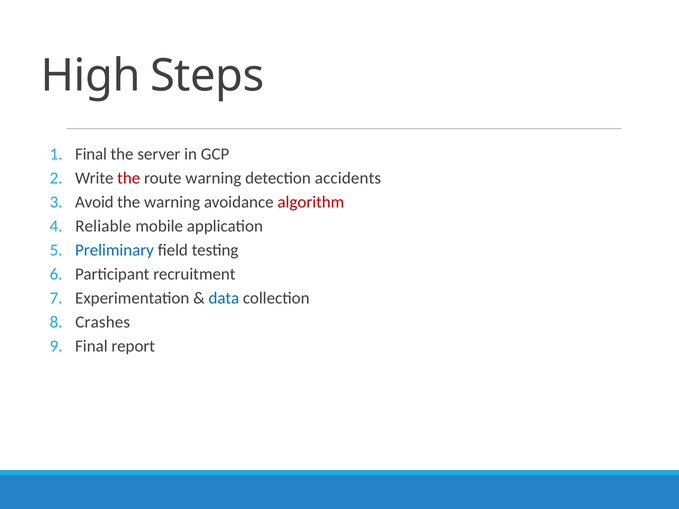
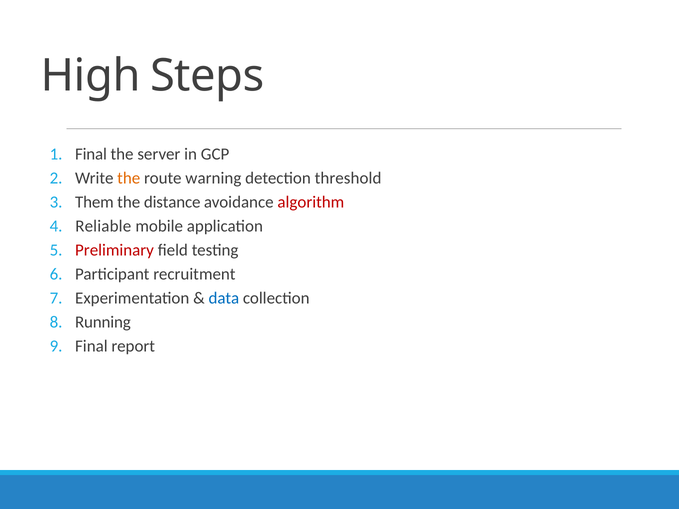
the at (129, 178) colour: red -> orange
accidents: accidents -> threshold
Avoid: Avoid -> Them
the warning: warning -> distance
Preliminary colour: blue -> red
Crashes: Crashes -> Running
